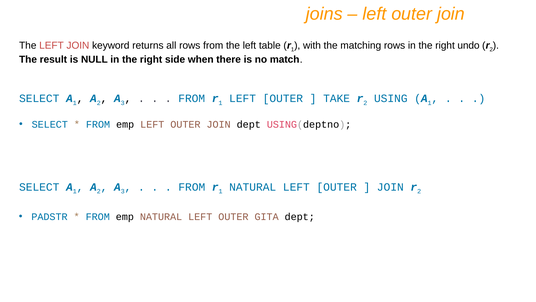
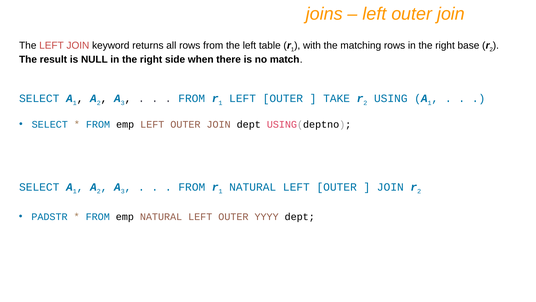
undo: undo -> base
GITA: GITA -> YYYY
